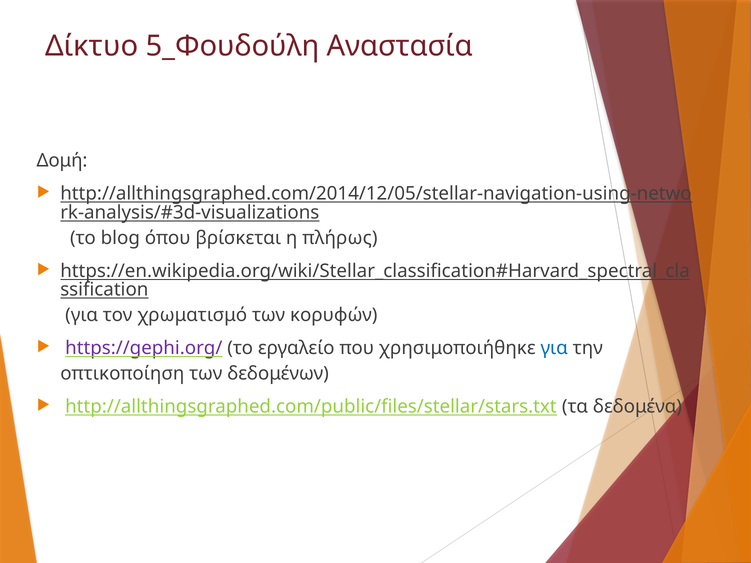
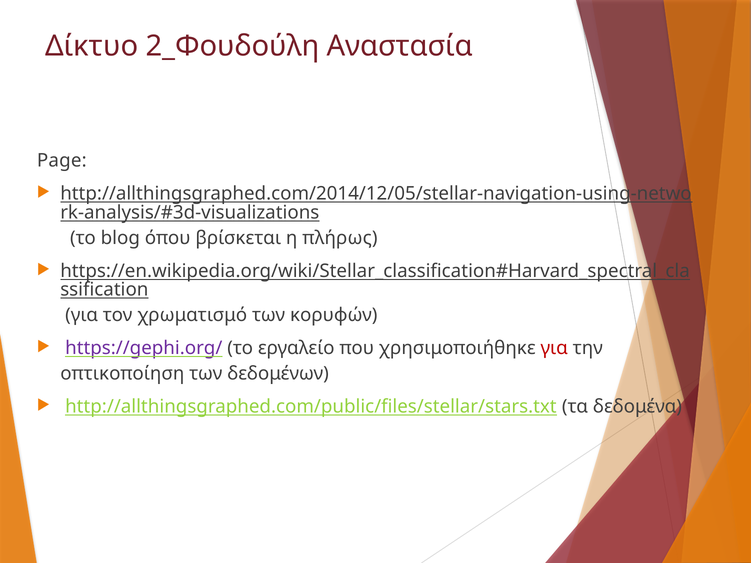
5_Φουδούλη: 5_Φουδούλη -> 2_Φουδούλη
Δομή: Δομή -> Page
για at (554, 348) colour: blue -> red
